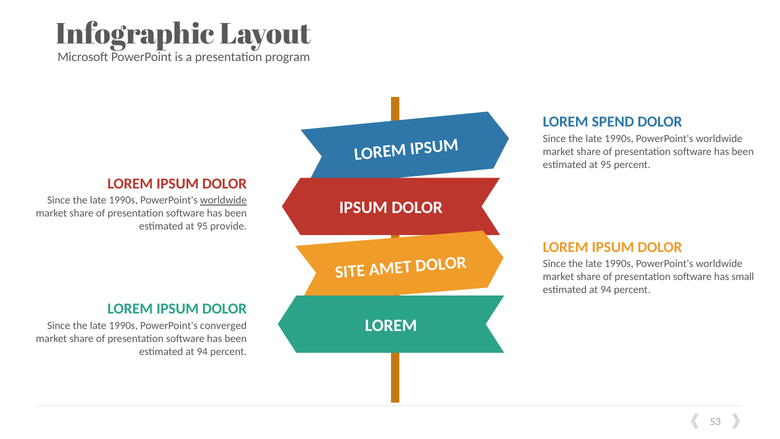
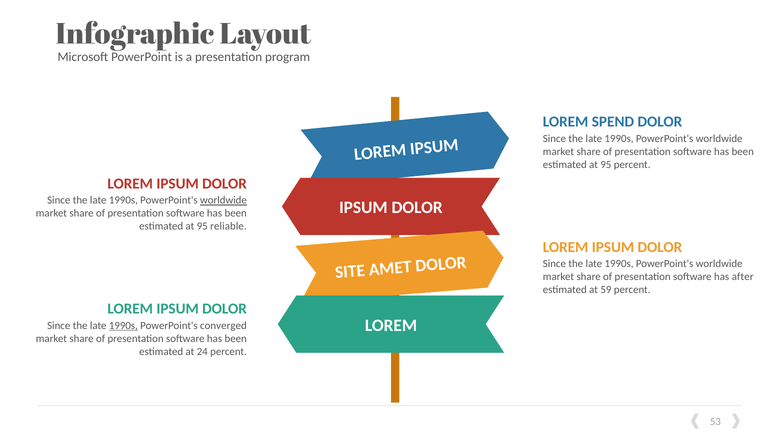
provide: provide -> reliable
small: small -> after
94 at (606, 290): 94 -> 59
1990s at (123, 325) underline: none -> present
94 at (202, 351): 94 -> 24
